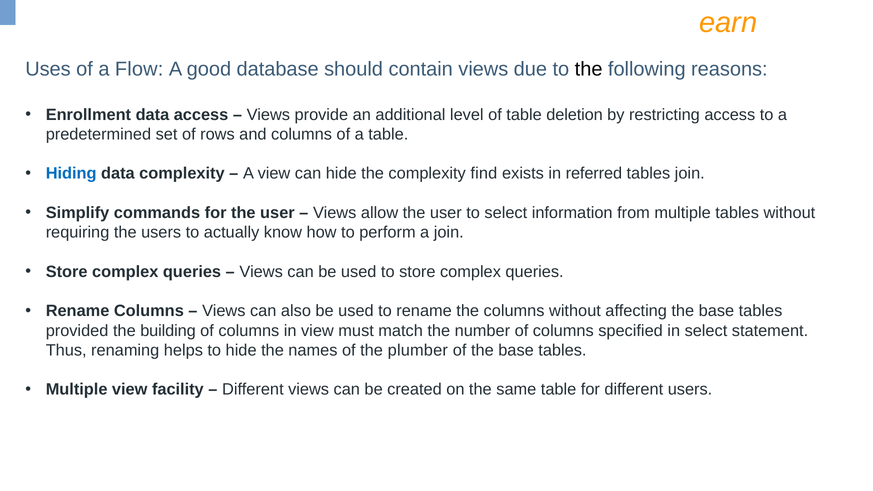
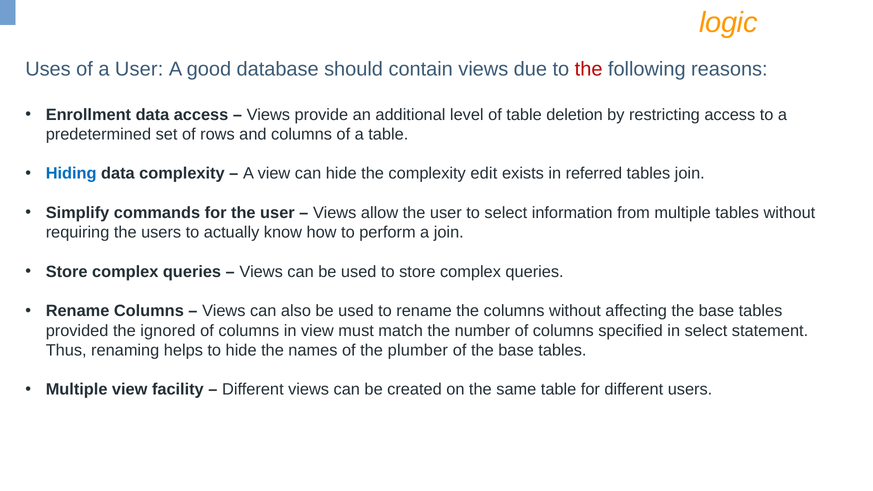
earn: earn -> logic
a Flow: Flow -> User
the at (589, 69) colour: black -> red
find: find -> edit
building: building -> ignored
